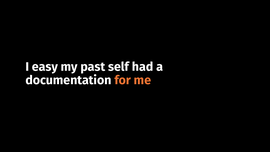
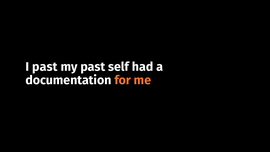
I easy: easy -> past
